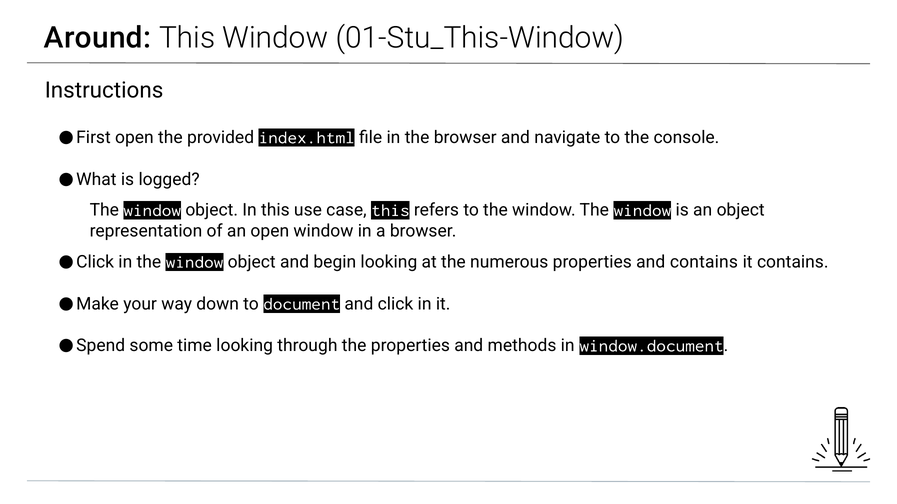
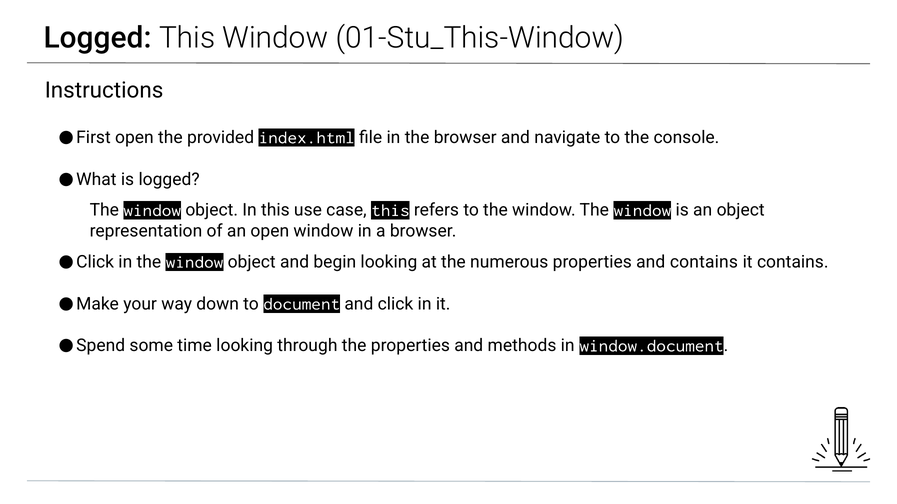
Around at (97, 38): Around -> Logged
